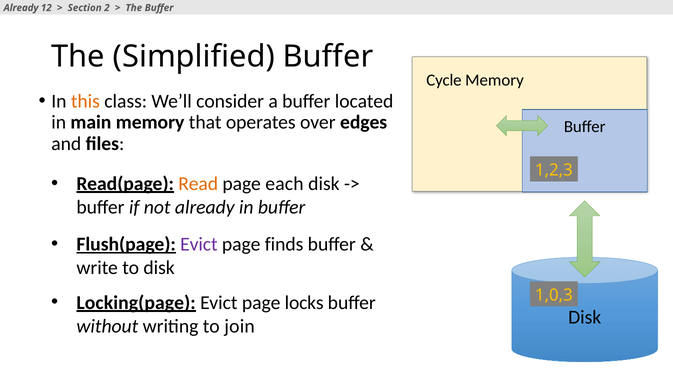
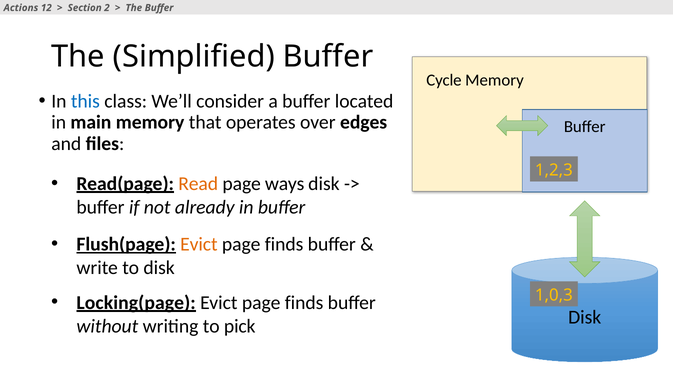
Already at (21, 8): Already -> Actions
this colour: orange -> blue
each: each -> ways
Evict at (199, 245) colour: purple -> orange
locks at (304, 303): locks -> finds
join: join -> pick
